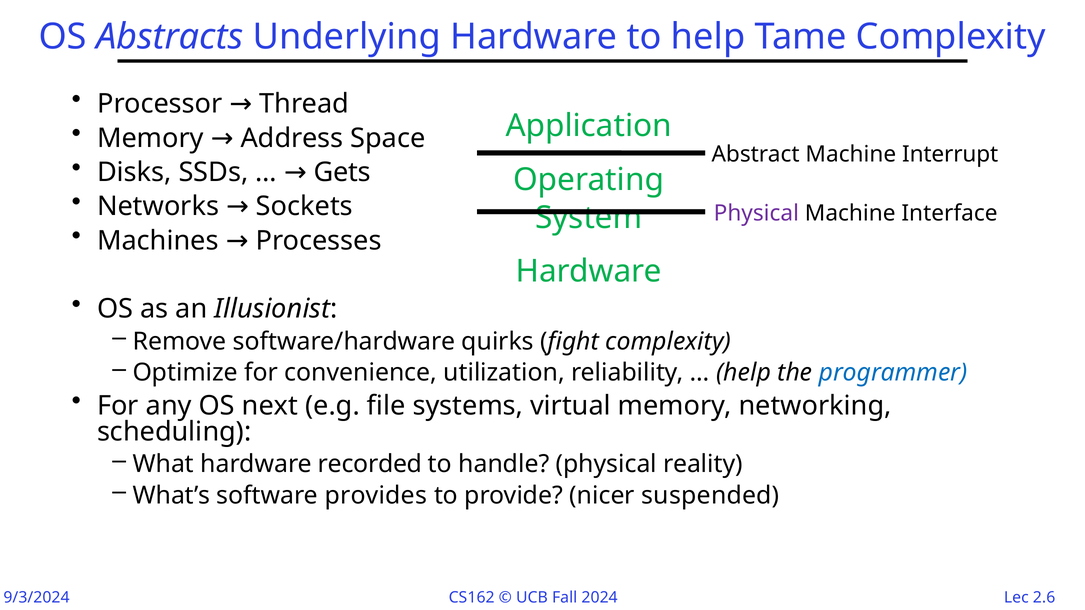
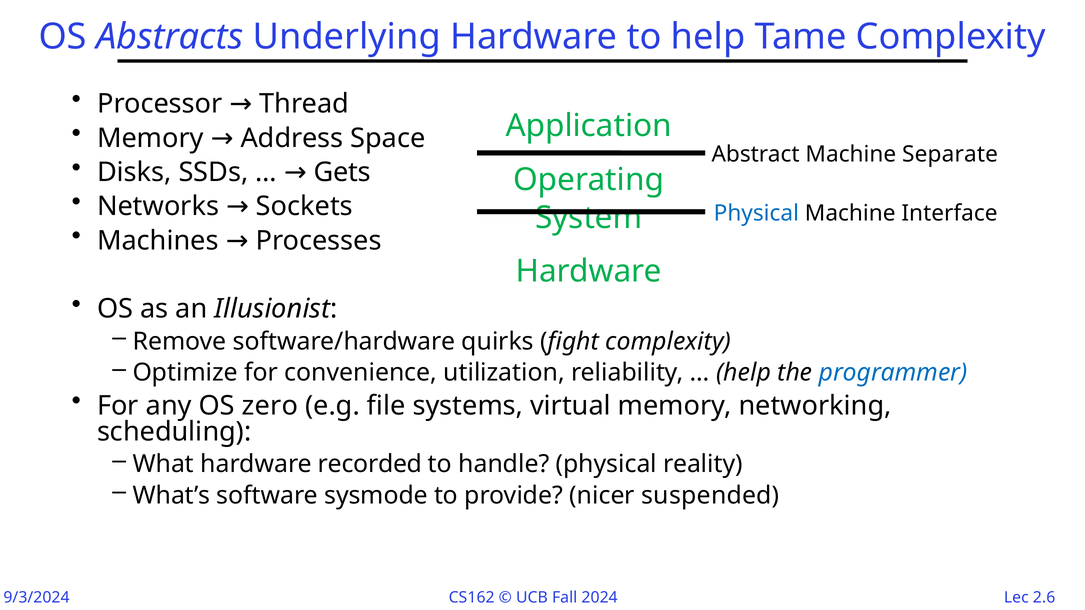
Interrupt: Interrupt -> Separate
Physical at (756, 213) colour: purple -> blue
next: next -> zero
provides: provides -> sysmode
